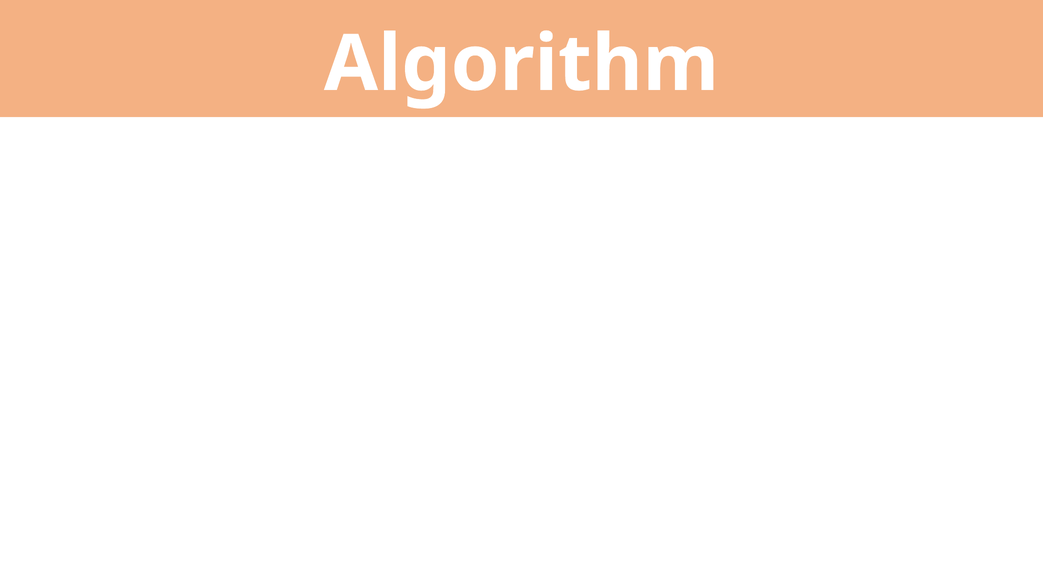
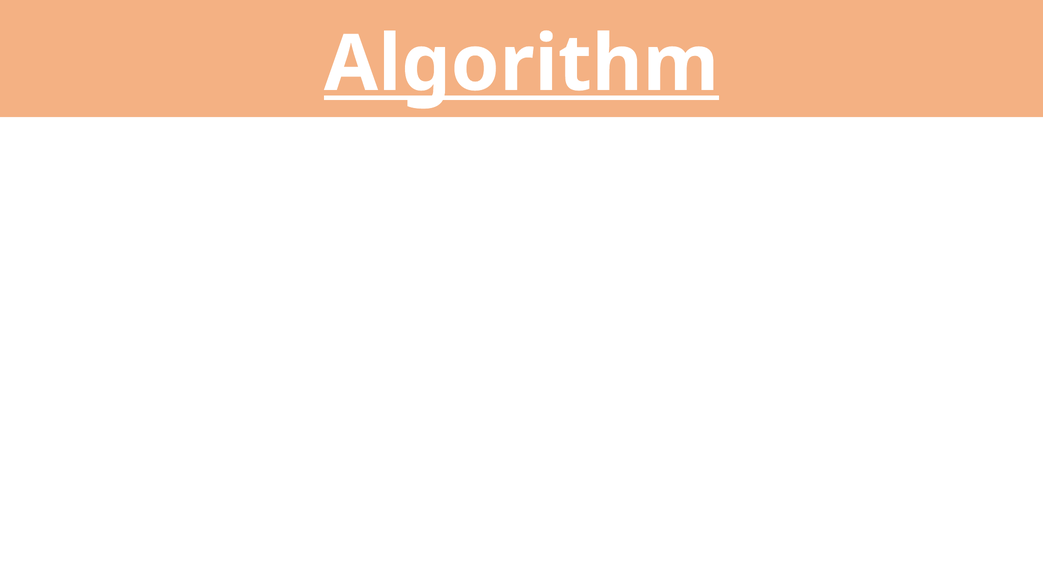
Algorithm underline: none -> present
